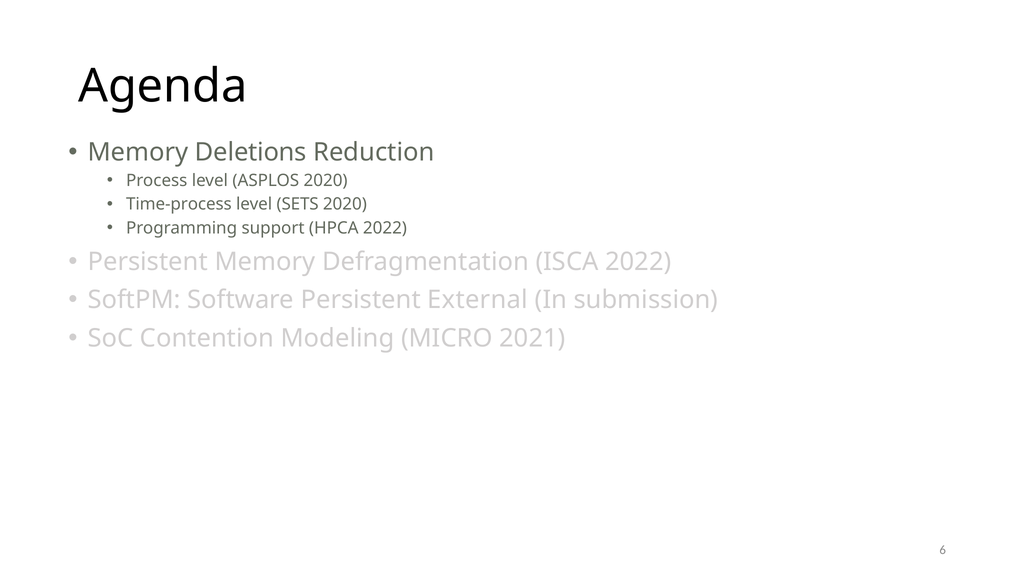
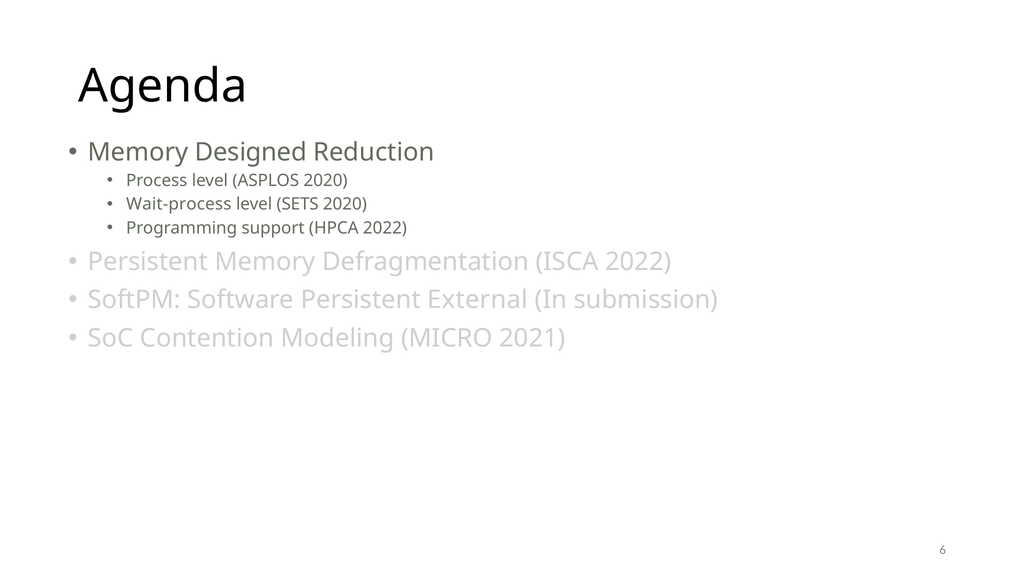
Deletions: Deletions -> Designed
Time-process: Time-process -> Wait-process
